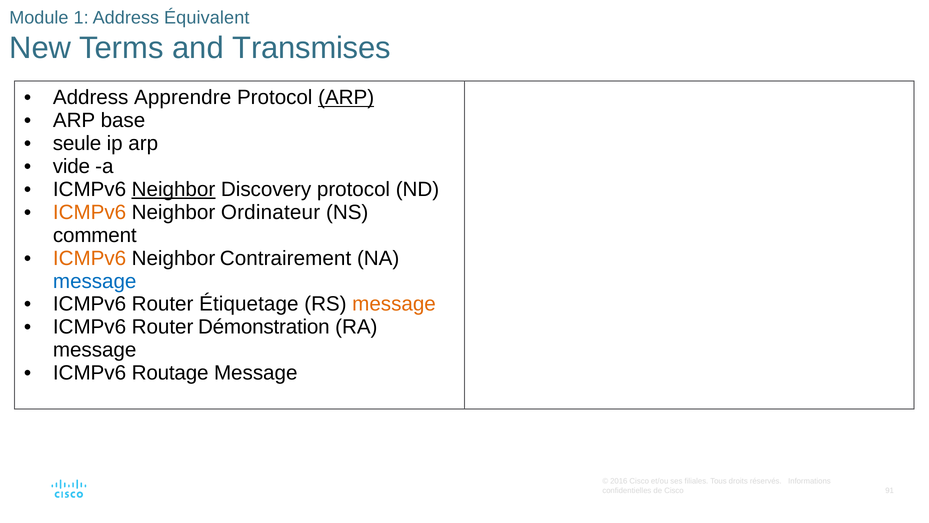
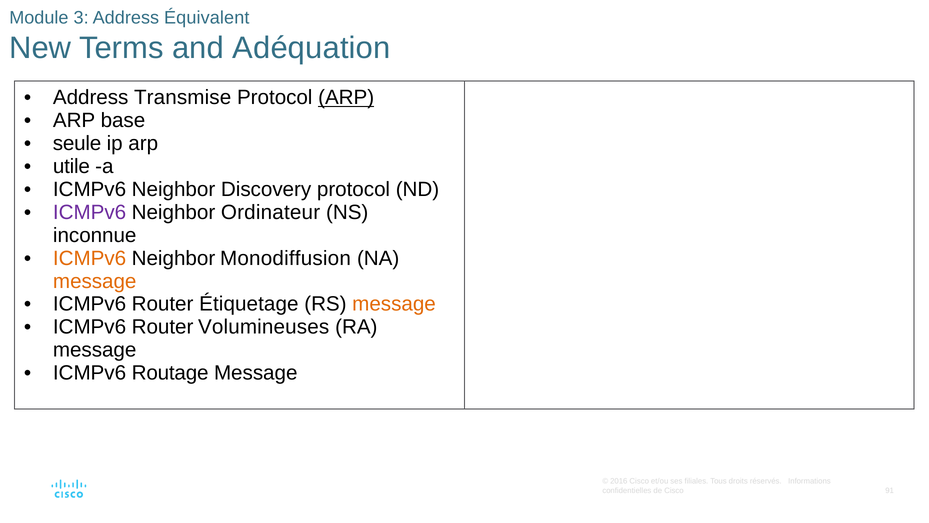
1: 1 -> 3
Transmises: Transmises -> Adéquation
Apprendre: Apprendre -> Transmise
vide: vide -> utile
Neighbor at (173, 189) underline: present -> none
ICMPv6 at (90, 212) colour: orange -> purple
comment: comment -> inconnue
Contrairement: Contrairement -> Monodiffusion
message at (95, 281) colour: blue -> orange
Démonstration: Démonstration -> Volumineuses
